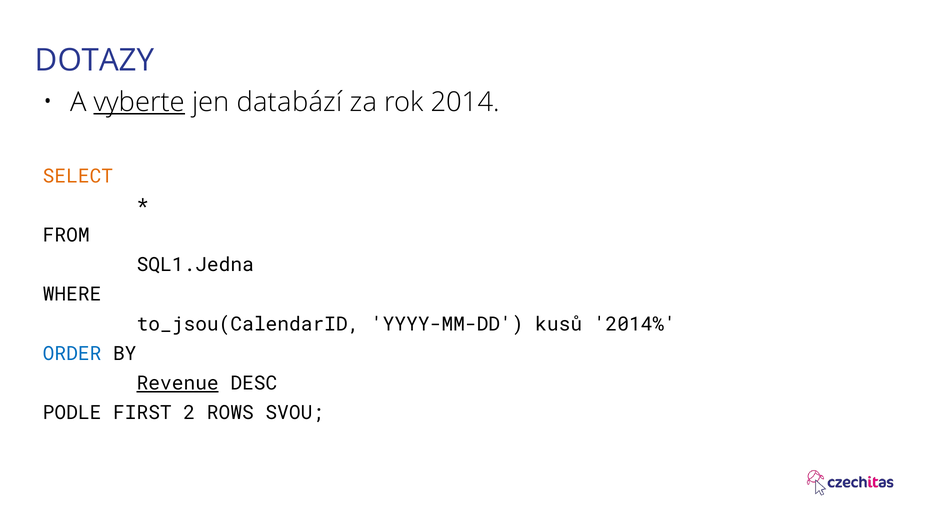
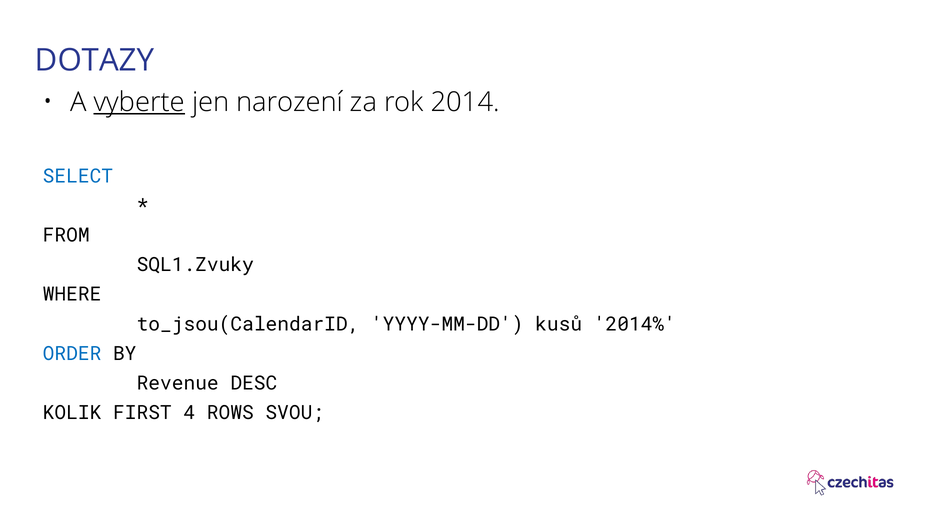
databází: databází -> narození
SELECT colour: orange -> blue
SQL1.Jedna: SQL1.Jedna -> SQL1.Zvuky
Revenue underline: present -> none
PODLE: PODLE -> KOLIK
2: 2 -> 4
